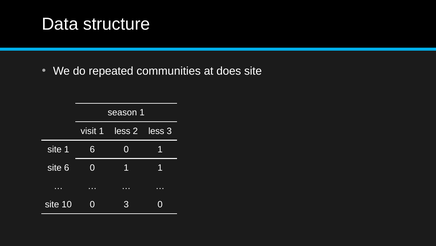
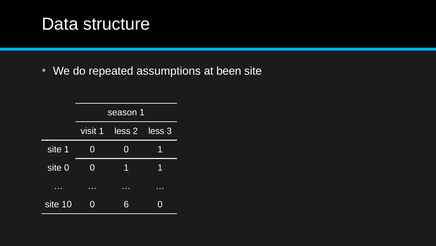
communities: communities -> assumptions
does: does -> been
1 6: 6 -> 0
site 6: 6 -> 0
0 3: 3 -> 6
